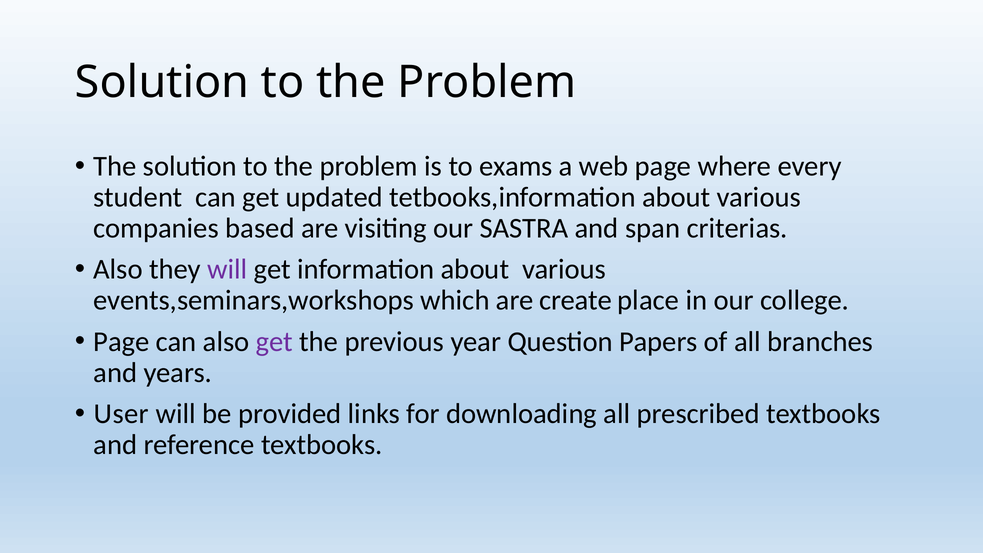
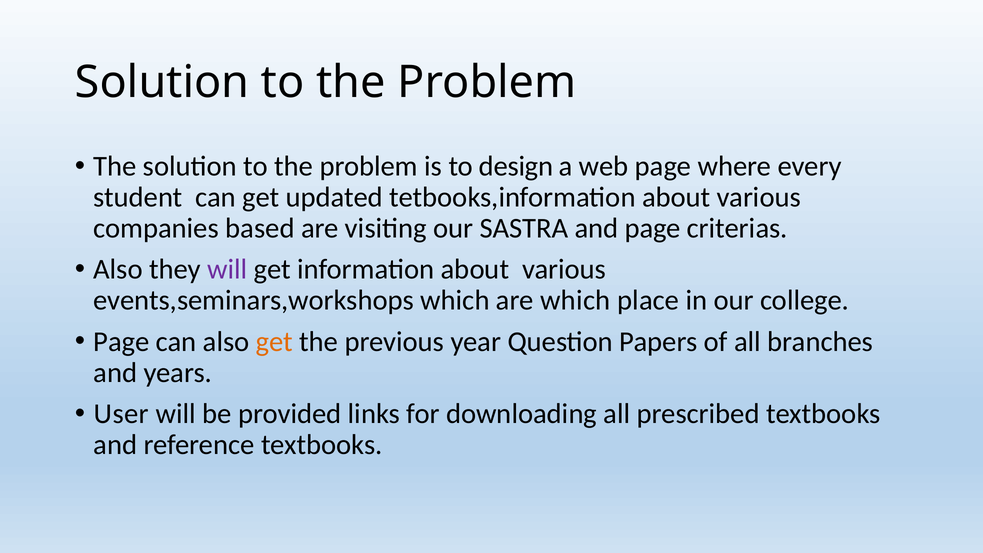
exams: exams -> design
and span: span -> page
are create: create -> which
get at (274, 342) colour: purple -> orange
